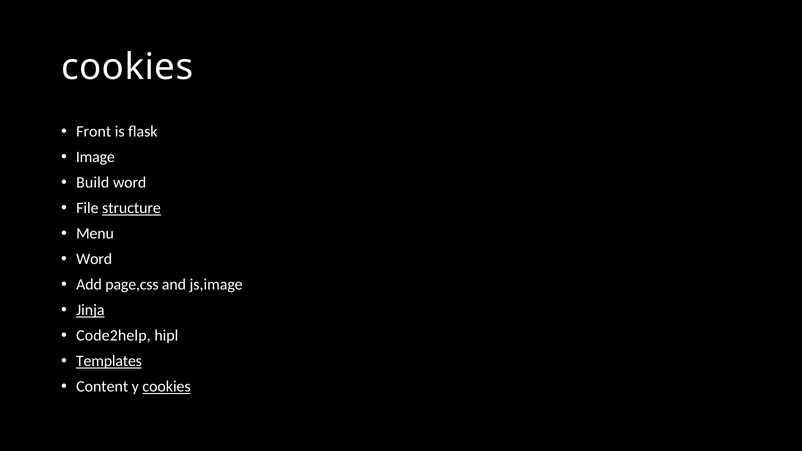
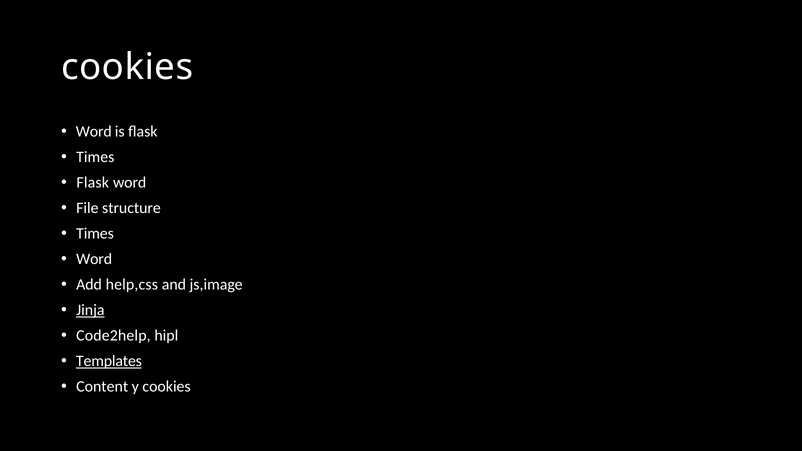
Front at (94, 132): Front -> Word
Image at (95, 157): Image -> Times
Build at (93, 183): Build -> Flask
structure underline: present -> none
Menu at (95, 234): Menu -> Times
page,css: page,css -> help,css
cookies at (167, 387) underline: present -> none
